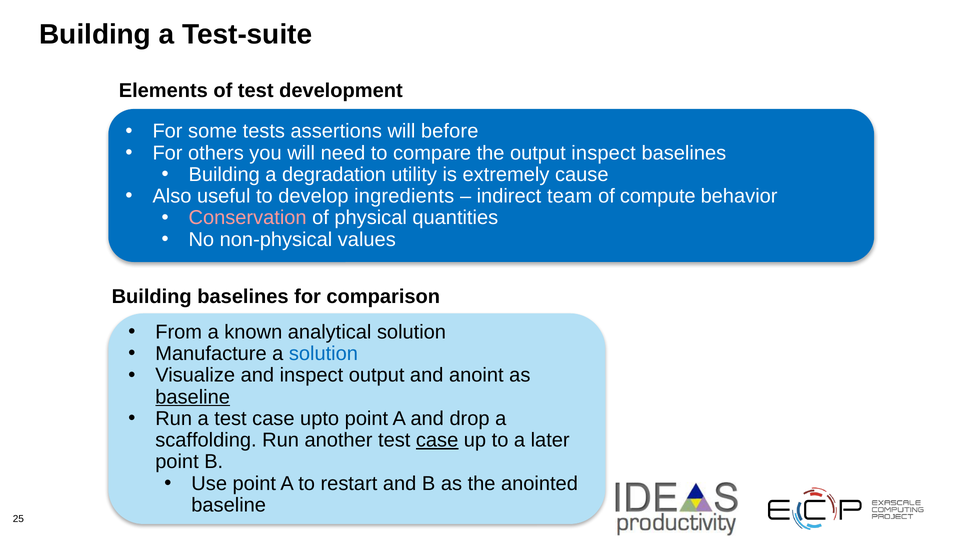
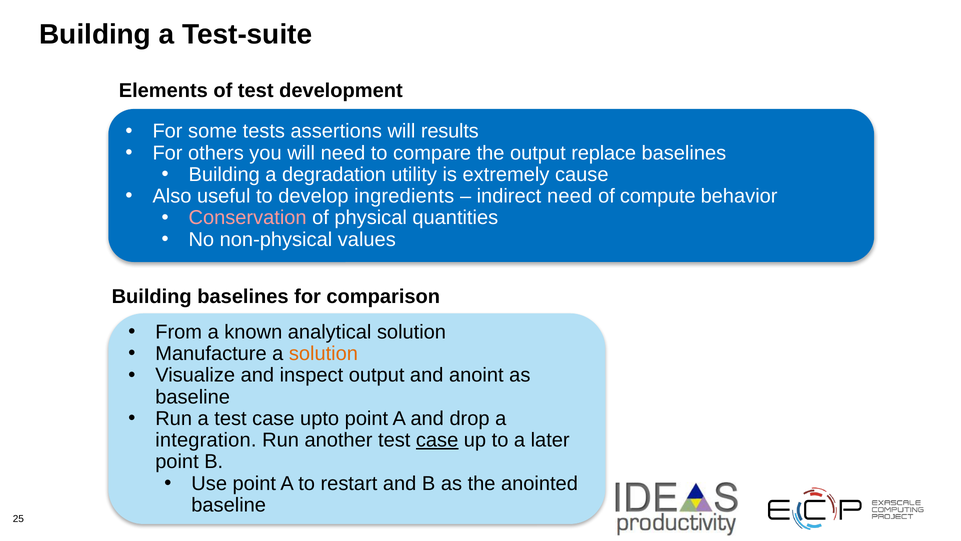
before: before -> results
output inspect: inspect -> replace
indirect team: team -> need
solution at (323, 353) colour: blue -> orange
baseline at (193, 397) underline: present -> none
scaffolding: scaffolding -> integration
